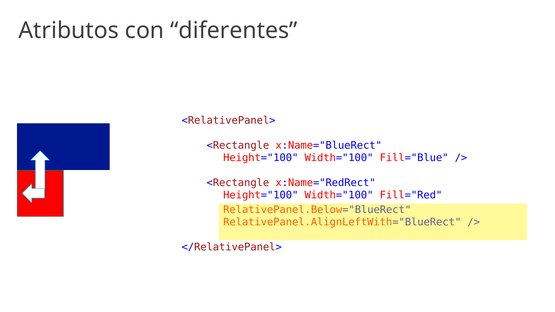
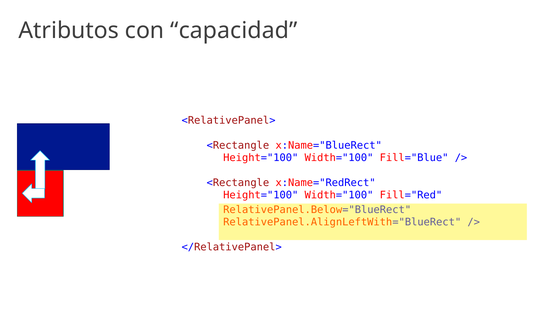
diferentes: diferentes -> capacidad
